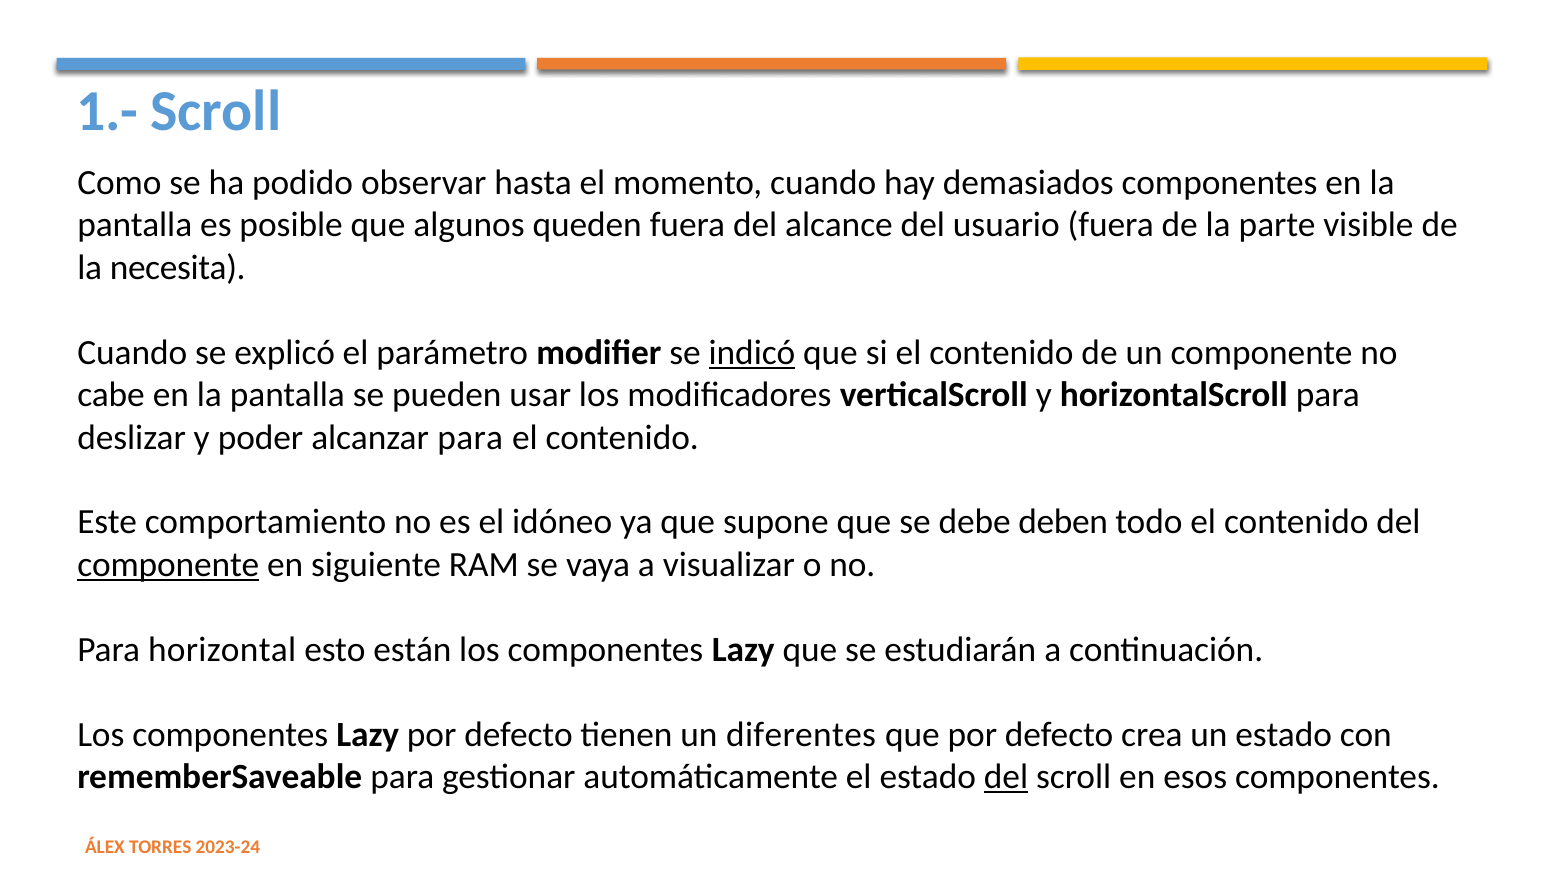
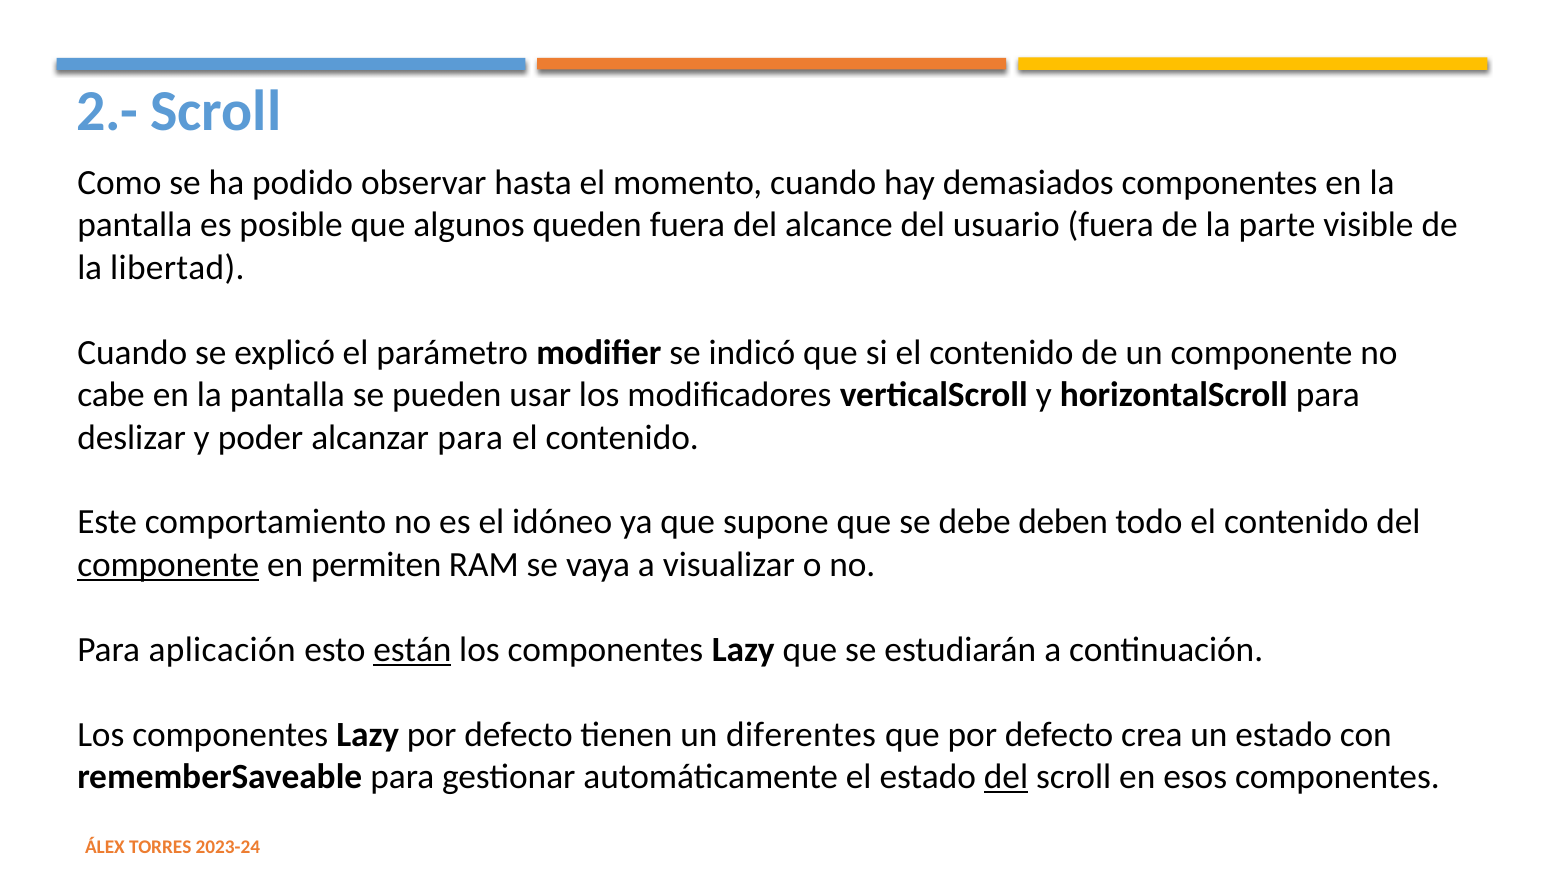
1.-: 1.- -> 2.-
necesita: necesita -> libertad
indicó underline: present -> none
siguiente: siguiente -> permiten
horizontal: horizontal -> aplicación
están underline: none -> present
